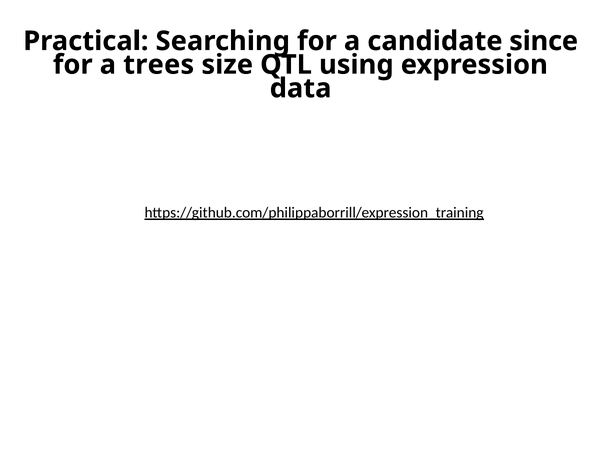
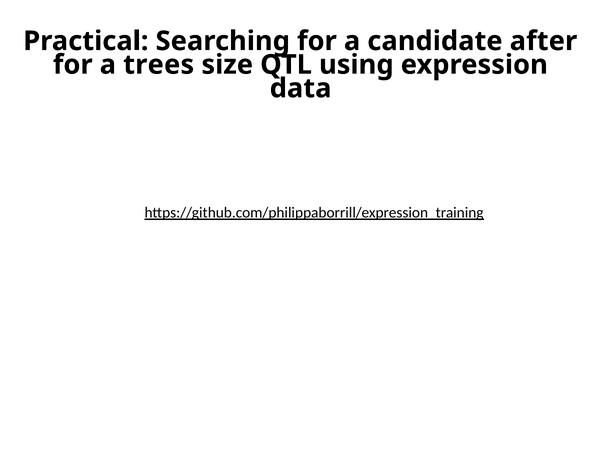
since: since -> after
